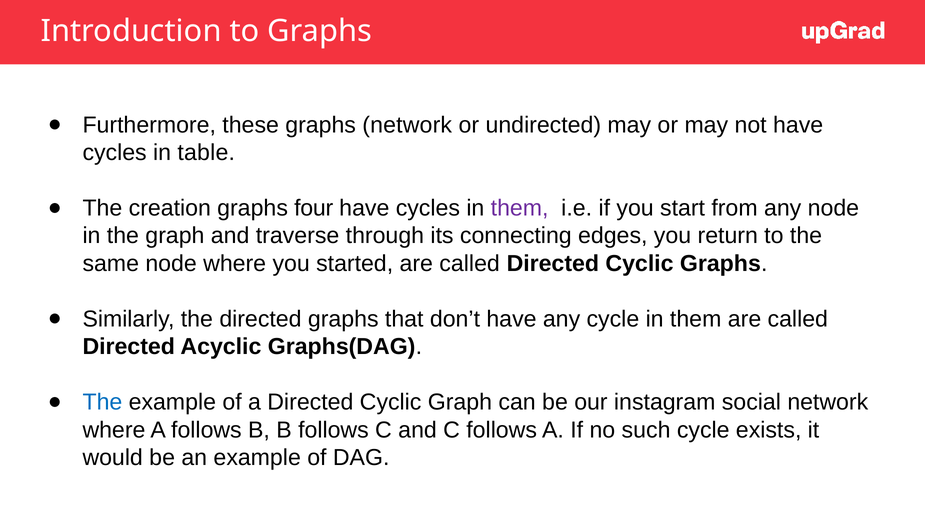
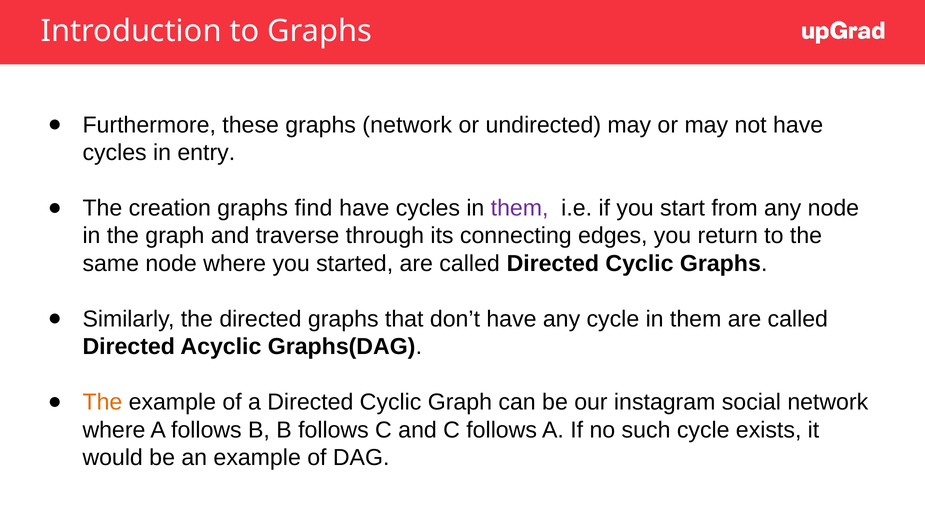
table: table -> entry
four: four -> find
The at (102, 403) colour: blue -> orange
